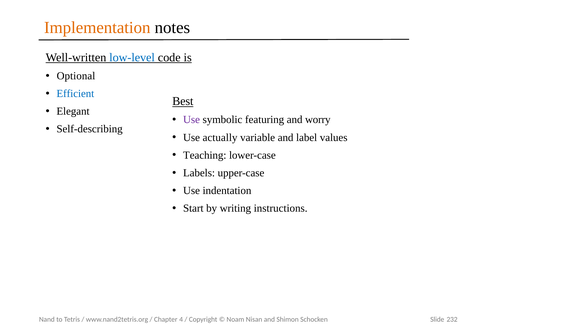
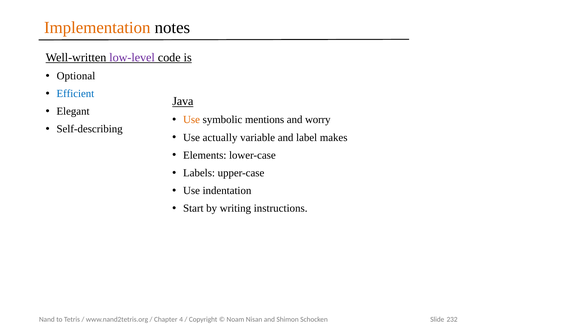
low-level colour: blue -> purple
Best: Best -> Java
Use at (192, 120) colour: purple -> orange
featuring: featuring -> mentions
values: values -> makes
Teaching: Teaching -> Elements
